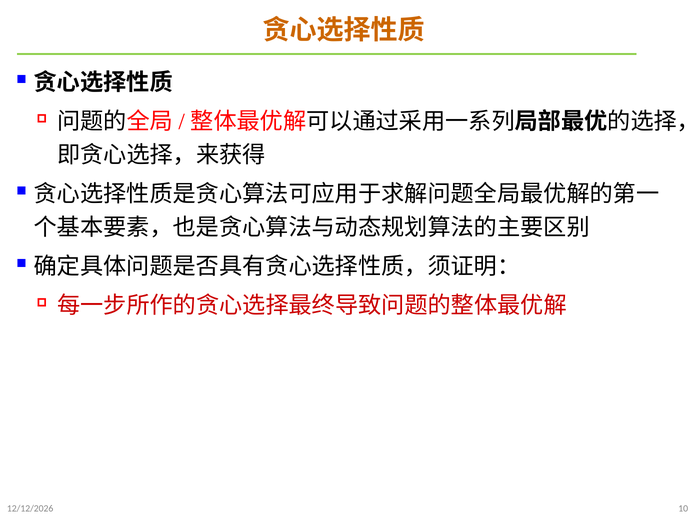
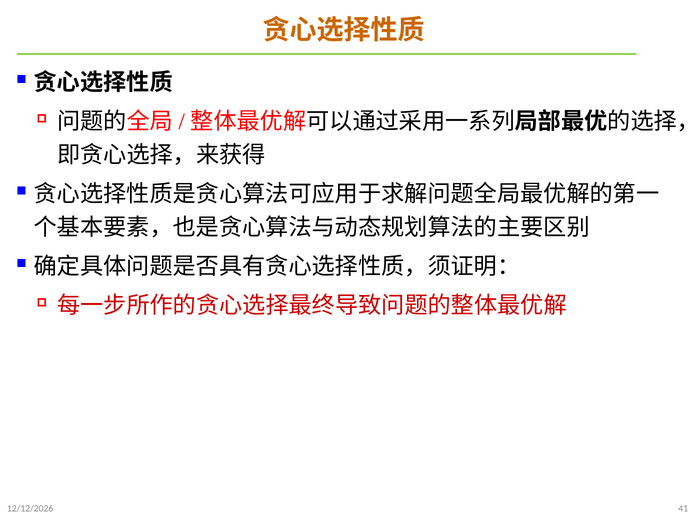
10: 10 -> 41
